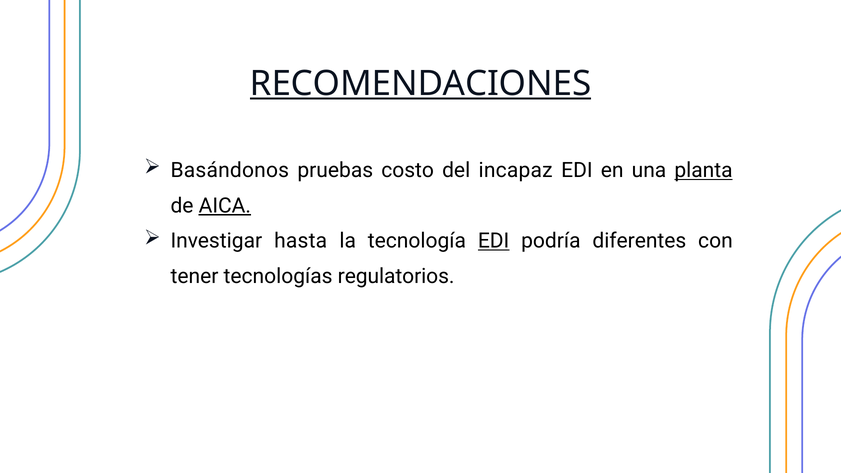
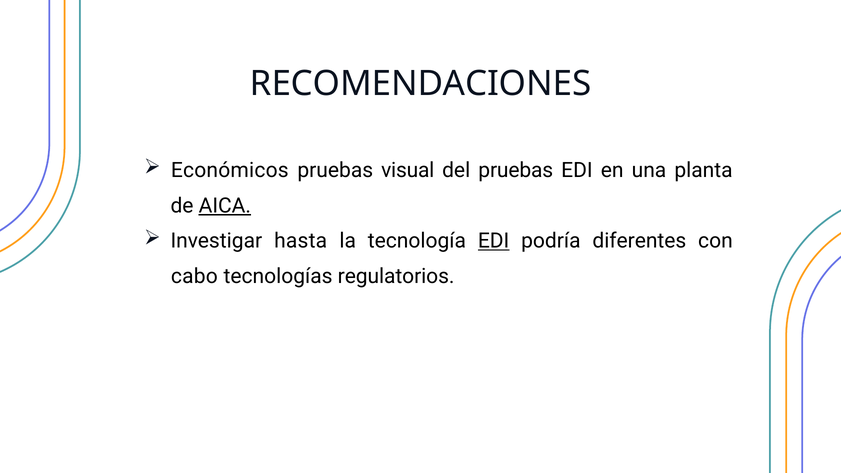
RECOMENDACIONES underline: present -> none
Basándonos: Basándonos -> Económicos
costo: costo -> visual
del incapaz: incapaz -> pruebas
planta underline: present -> none
tener: tener -> cabo
